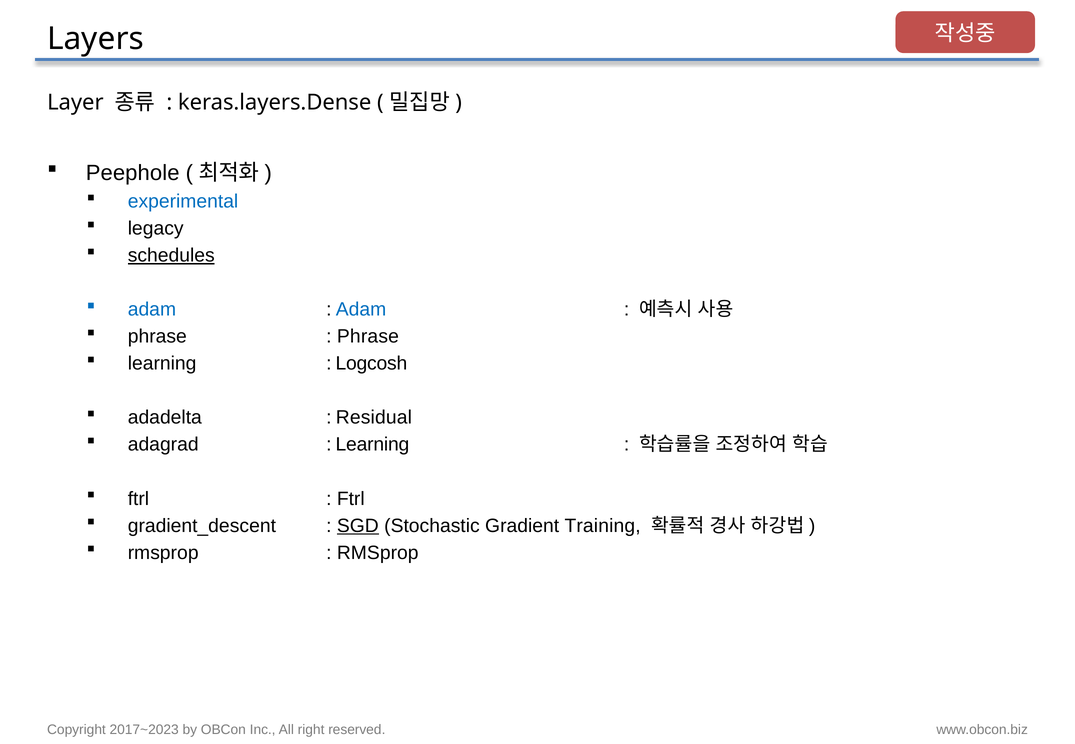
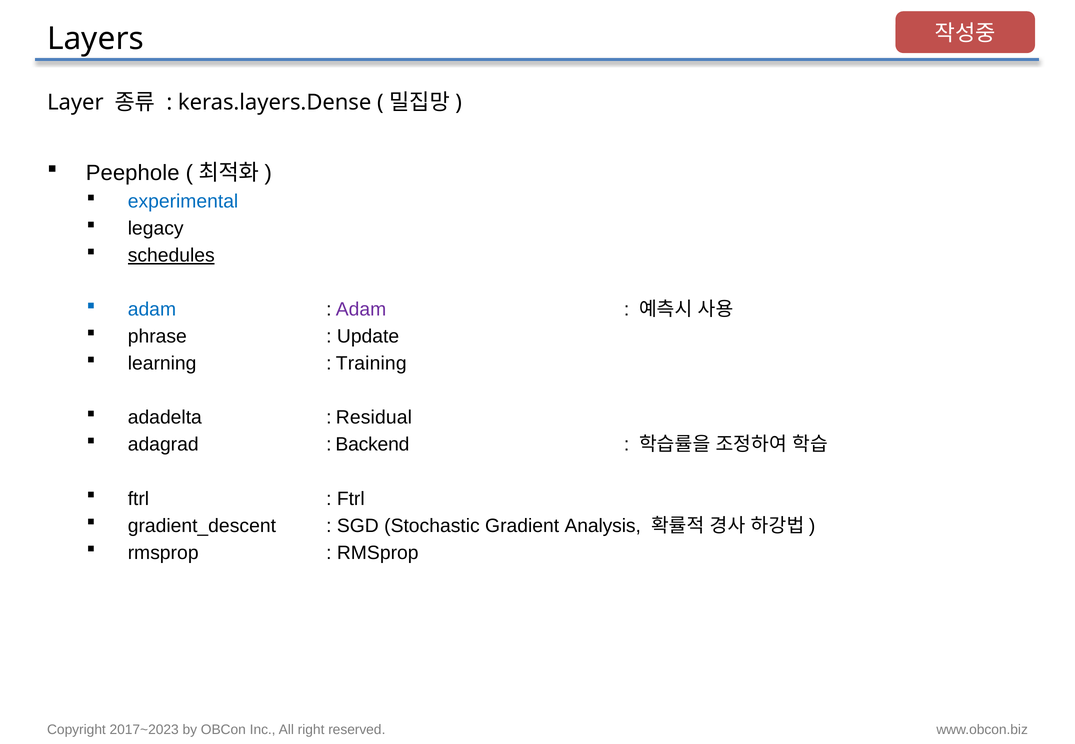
Adam at (361, 310) colour: blue -> purple
Phrase at (368, 337): Phrase -> Update
Logcosh: Logcosh -> Training
Learning at (372, 445): Learning -> Backend
SGD underline: present -> none
Training: Training -> Analysis
